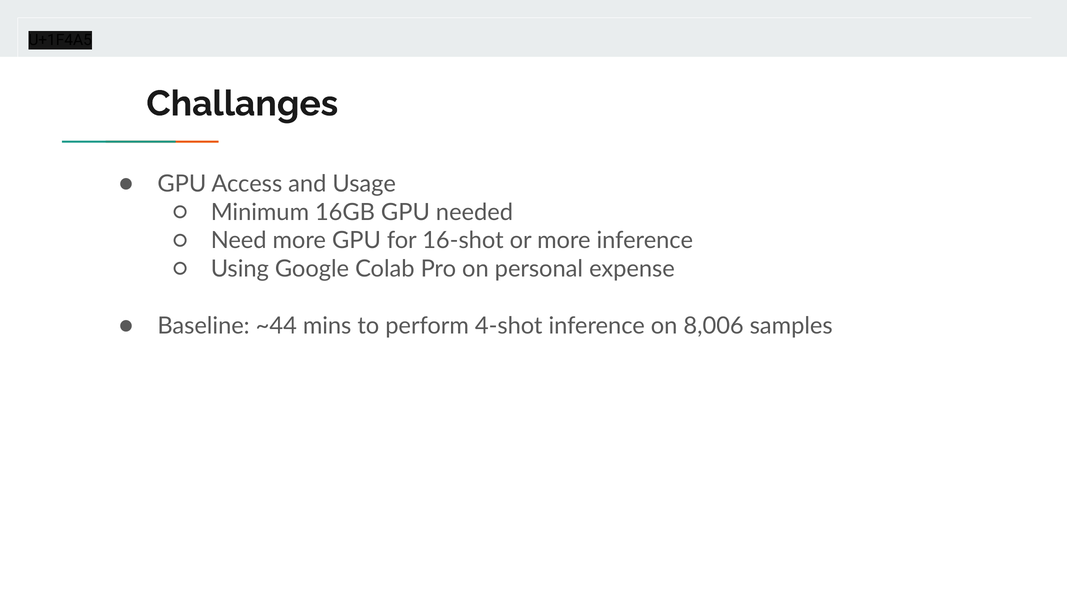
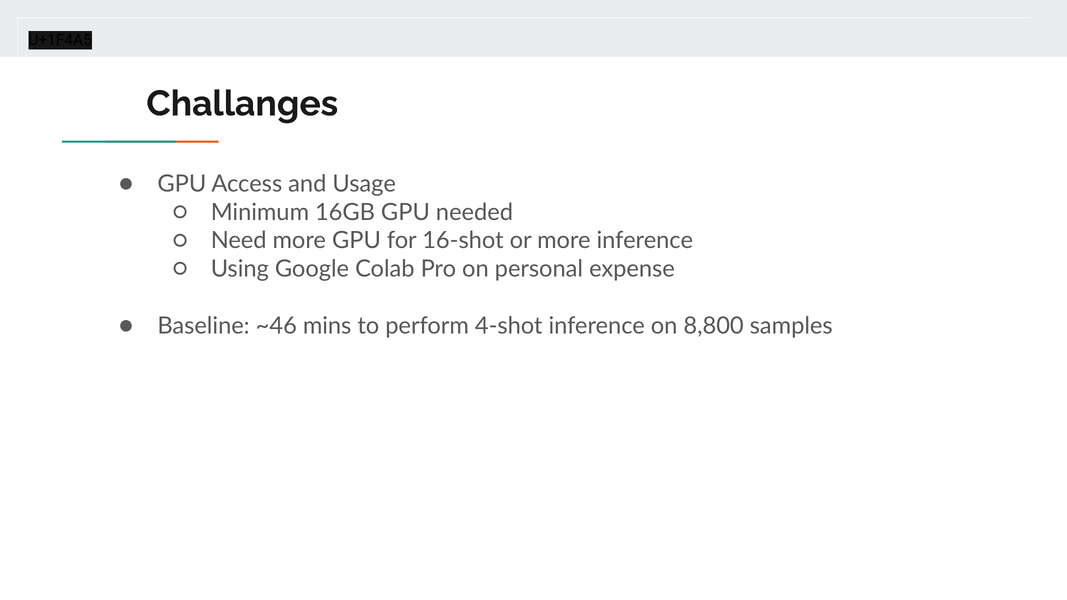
~44: ~44 -> ~46
8,006: 8,006 -> 8,800
